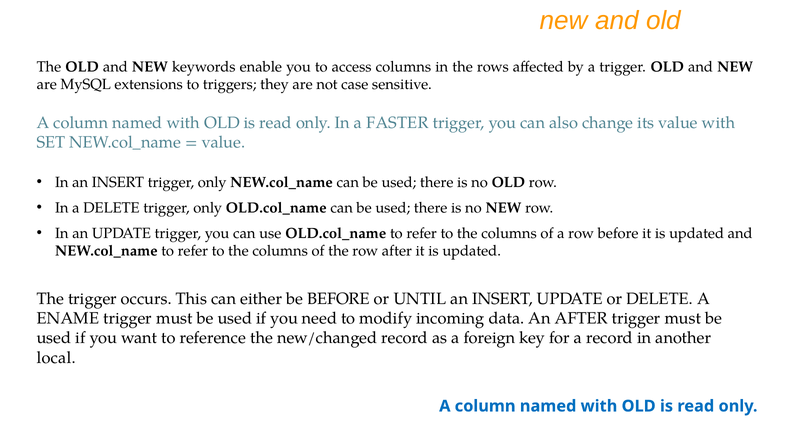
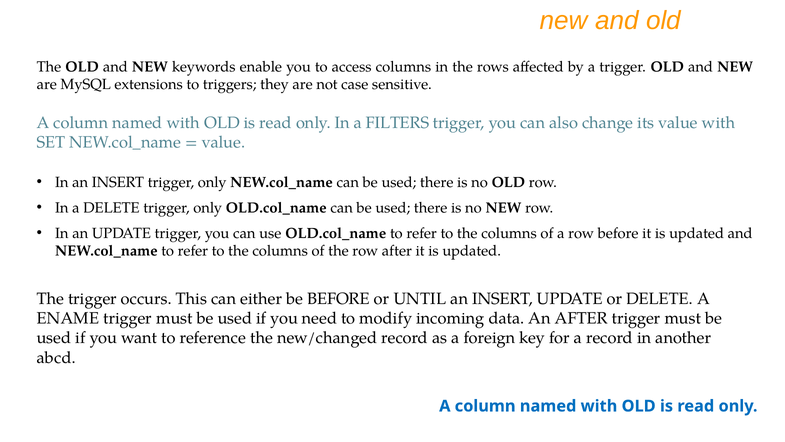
FASTER: FASTER -> FILTERS
local: local -> abcd
